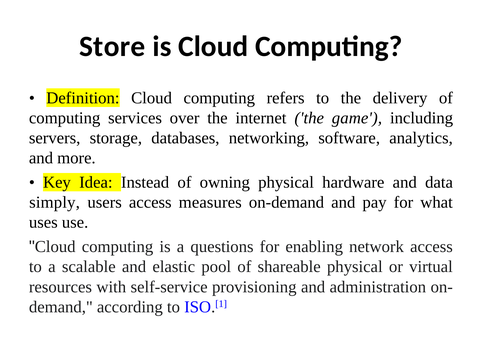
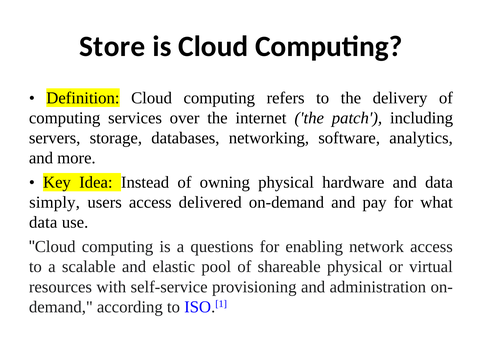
game: game -> patch
measures: measures -> delivered
uses at (43, 223): uses -> data
